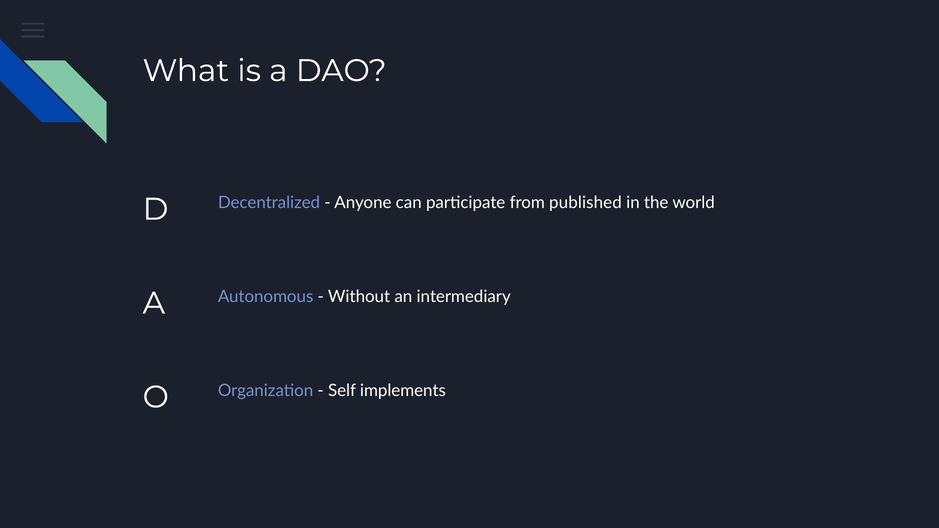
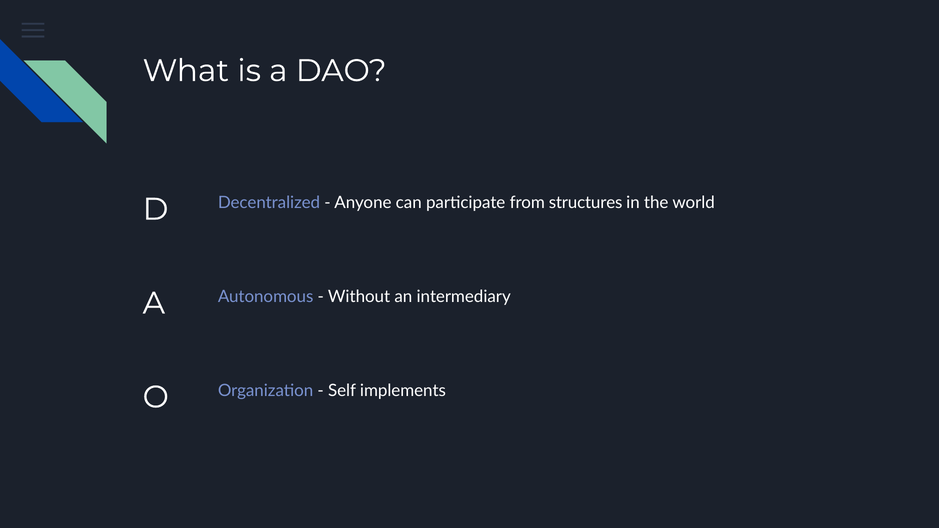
published: published -> structures
